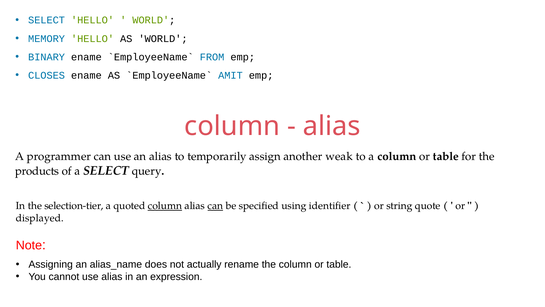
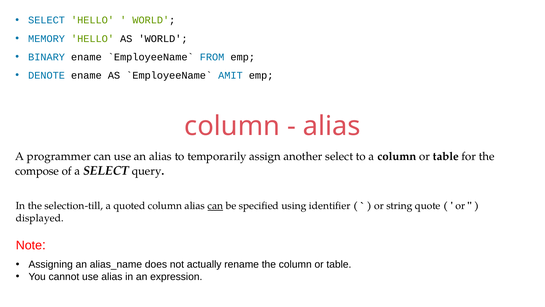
CLOSES: CLOSES -> DENOTE
another weak: weak -> select
products: products -> compose
selection-tier: selection-tier -> selection-till
column at (165, 206) underline: present -> none
